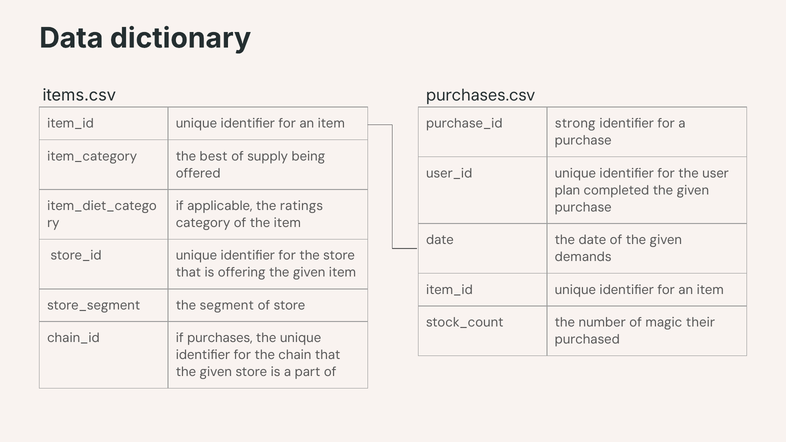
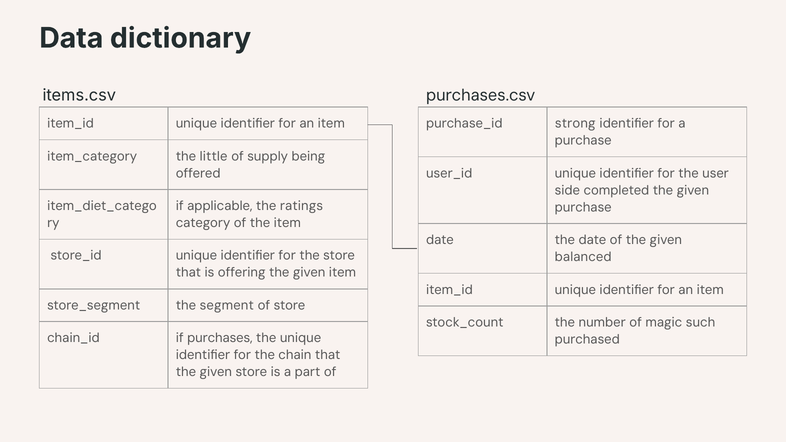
best: best -> little
plan: plan -> side
demands: demands -> balanced
their: their -> such
